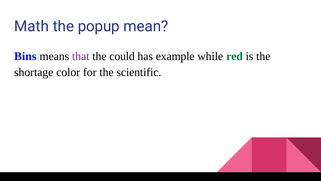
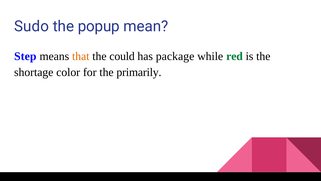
Math: Math -> Sudo
Bins: Bins -> Step
that colour: purple -> orange
example: example -> package
scientific: scientific -> primarily
